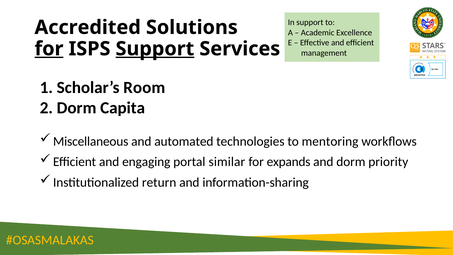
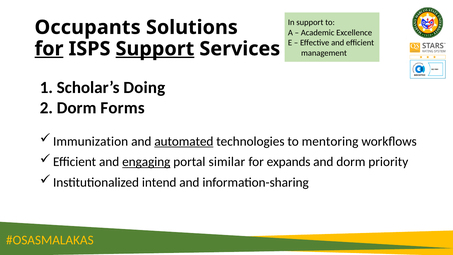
Accredited: Accredited -> Occupants
Room: Room -> Doing
Capita: Capita -> Forms
Miscellaneous: Miscellaneous -> Immunization
automated underline: none -> present
engaging underline: none -> present
return: return -> intend
